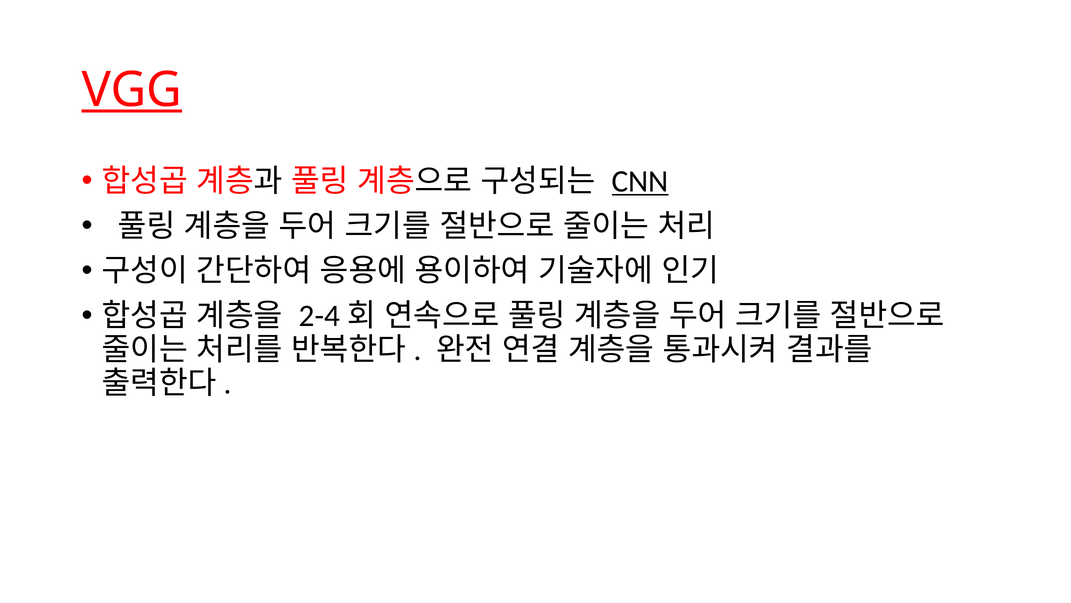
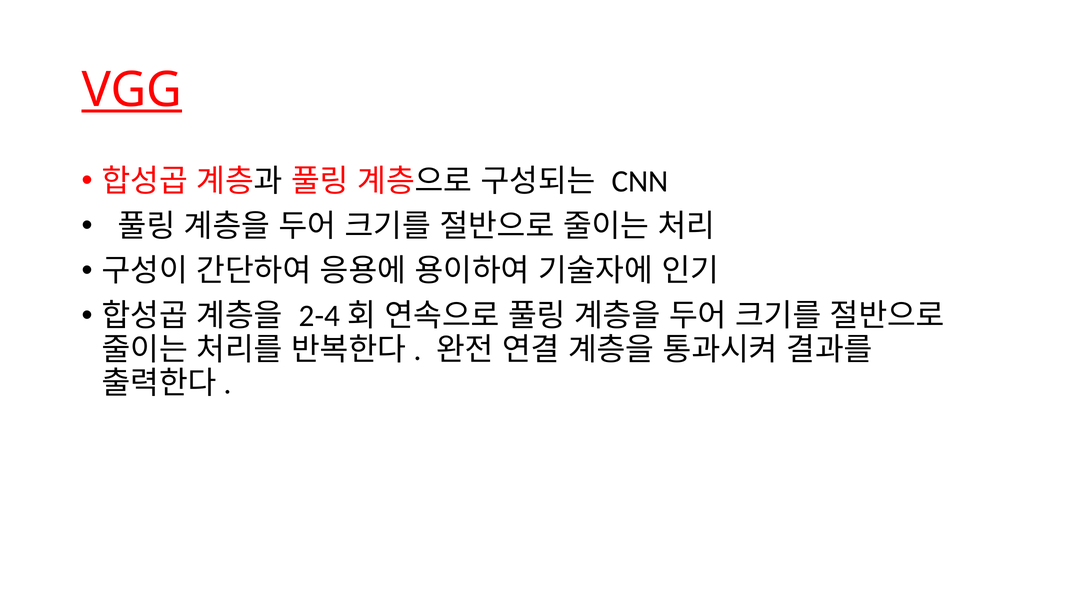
CNN underline: present -> none
